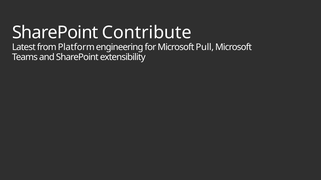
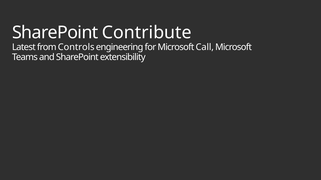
Platform: Platform -> Controls
Pull: Pull -> Call
